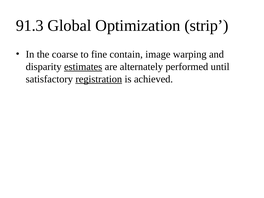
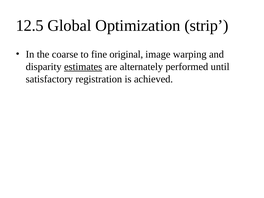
91.3: 91.3 -> 12.5
contain: contain -> original
registration underline: present -> none
